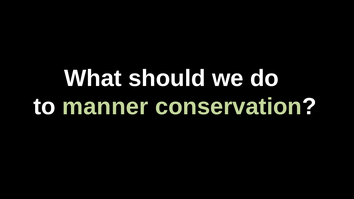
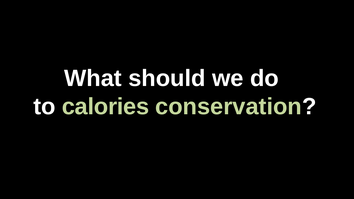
manner: manner -> calories
